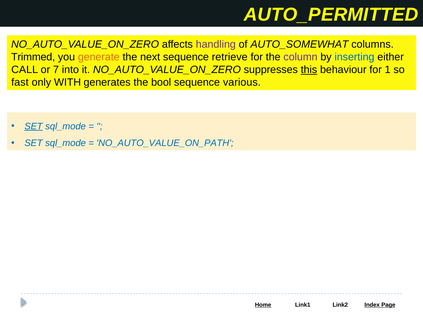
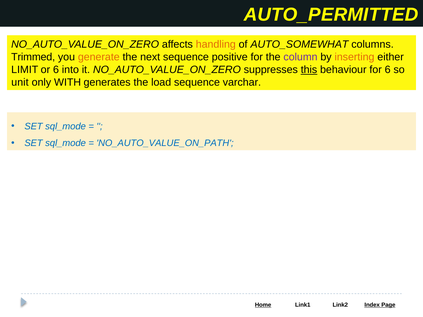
handling colour: purple -> orange
retrieve: retrieve -> positive
inserting colour: blue -> orange
CALL: CALL -> LIMIT
or 7: 7 -> 6
for 1: 1 -> 6
fast: fast -> unit
bool: bool -> load
various: various -> varchar
SET at (34, 126) underline: present -> none
